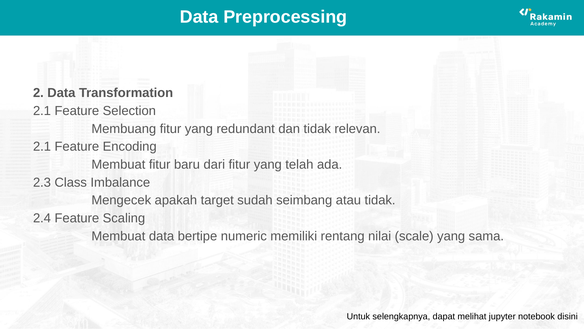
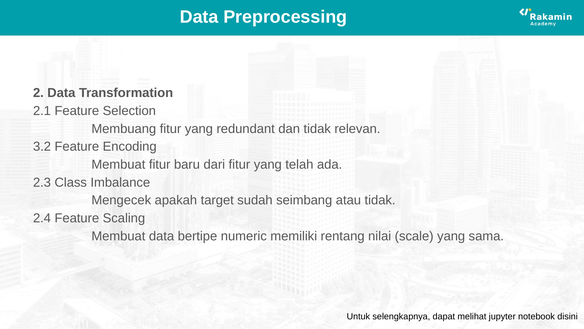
2.1 at (42, 146): 2.1 -> 3.2
